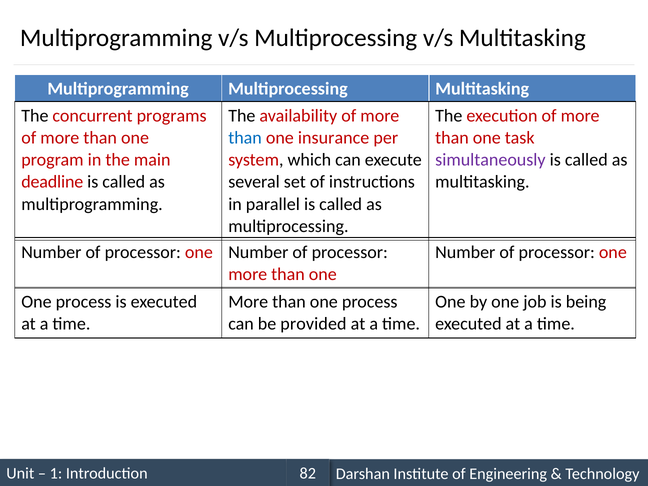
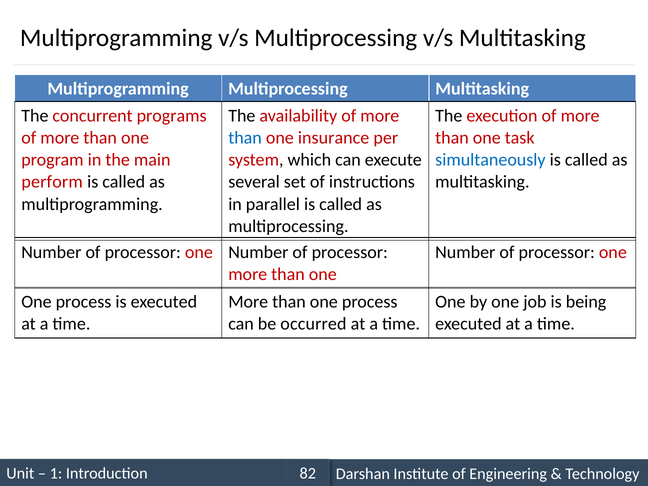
simultaneously colour: purple -> blue
deadline: deadline -> perform
provided: provided -> occurred
